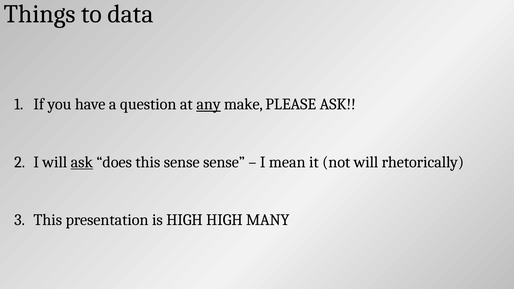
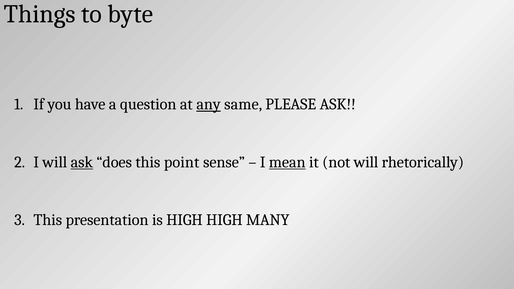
data: data -> byte
make: make -> same
this sense: sense -> point
mean underline: none -> present
